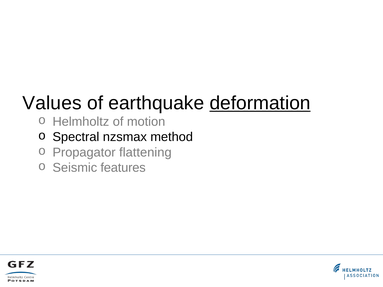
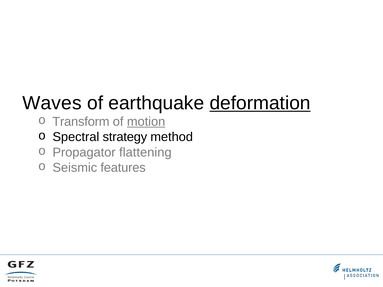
Values: Values -> Waves
Helmholtz: Helmholtz -> Transform
motion underline: none -> present
nzsmax: nzsmax -> strategy
